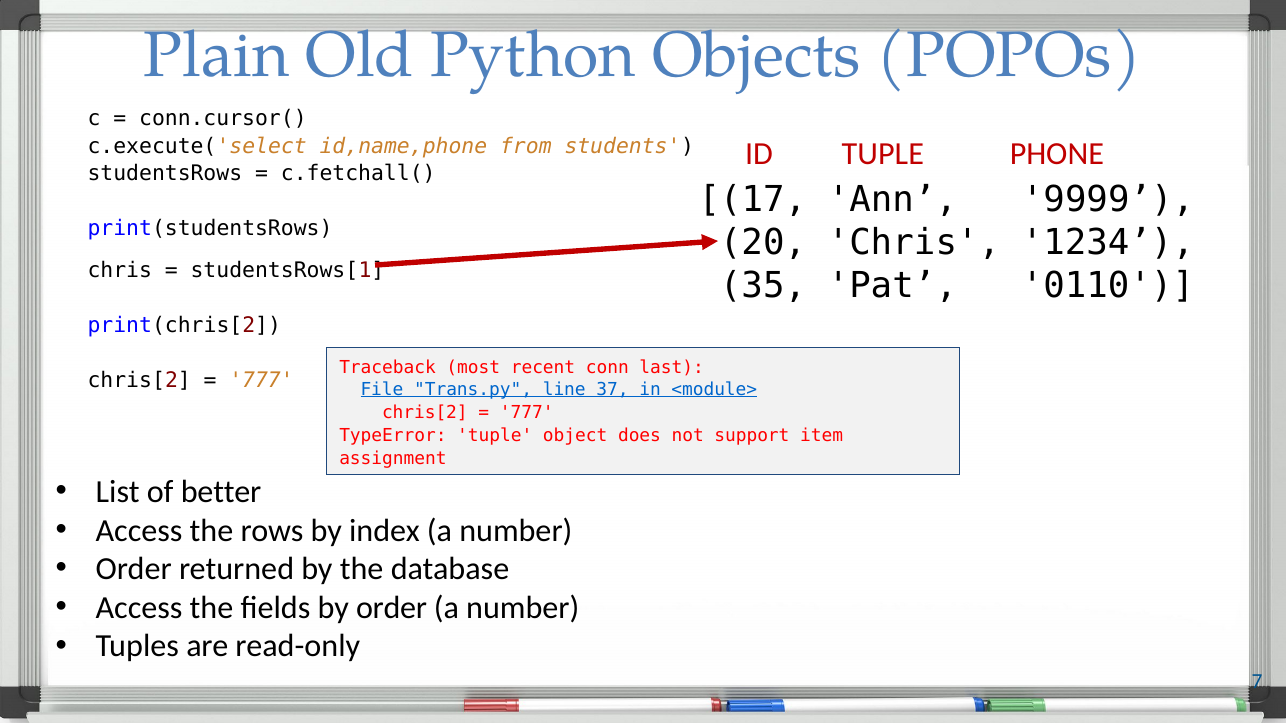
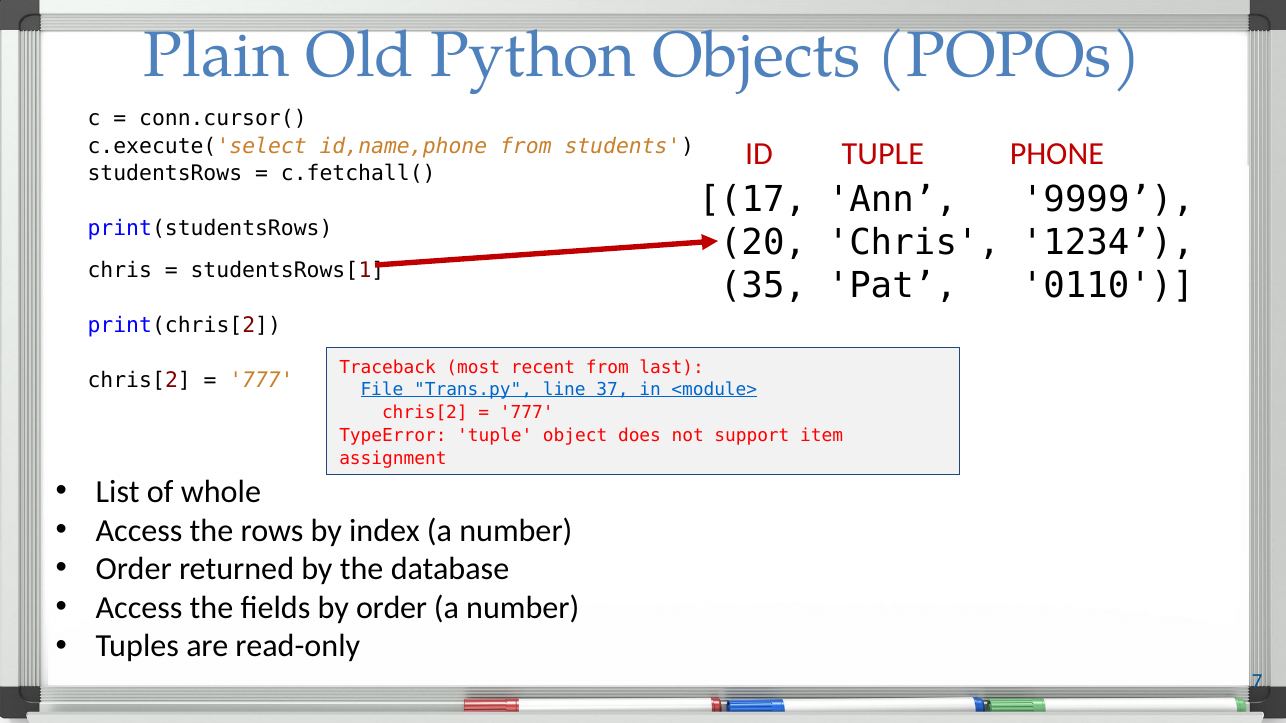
recent conn: conn -> from
better: better -> whole
